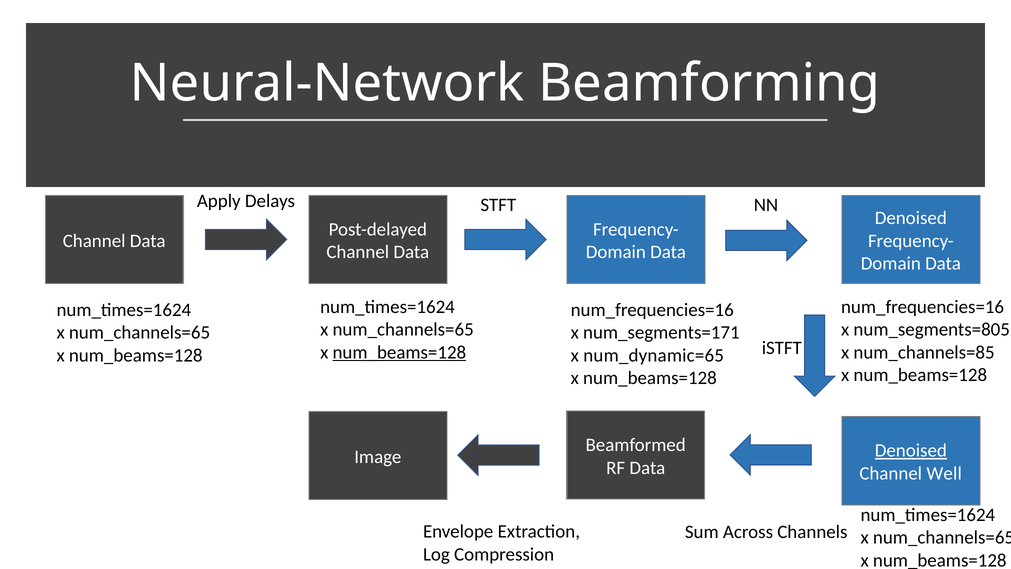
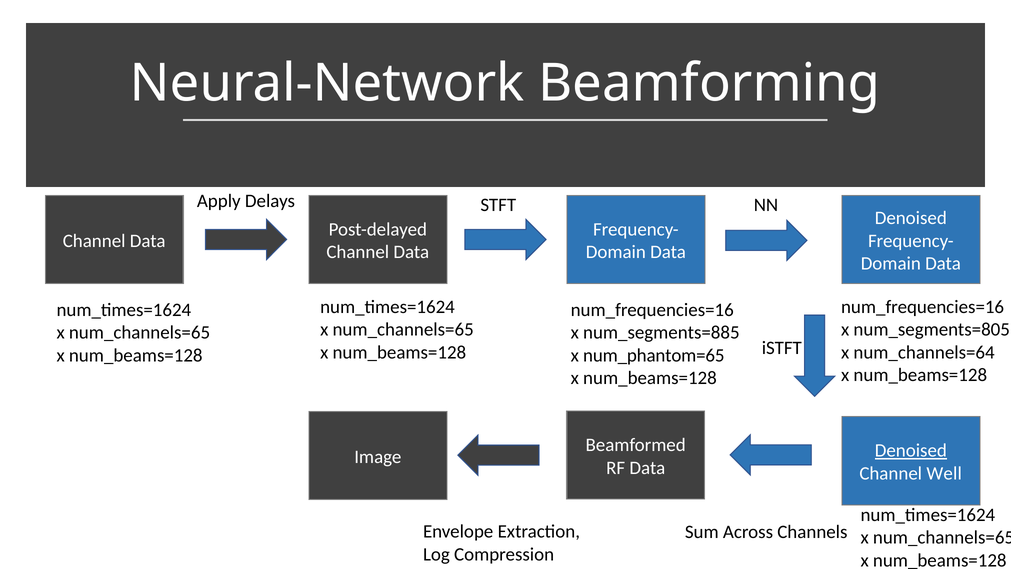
num_segments=171: num_segments=171 -> num_segments=885
num_beams=128 at (399, 352) underline: present -> none
num_channels=85: num_channels=85 -> num_channels=64
num_dynamic=65: num_dynamic=65 -> num_phantom=65
